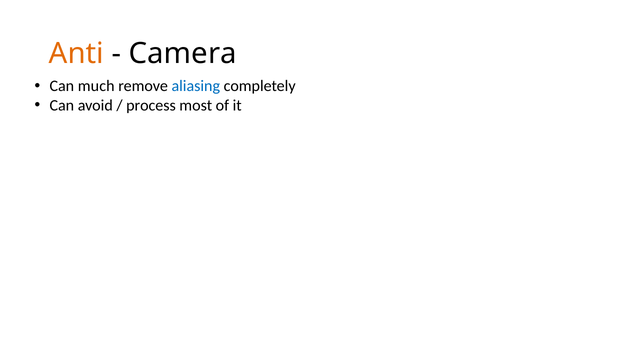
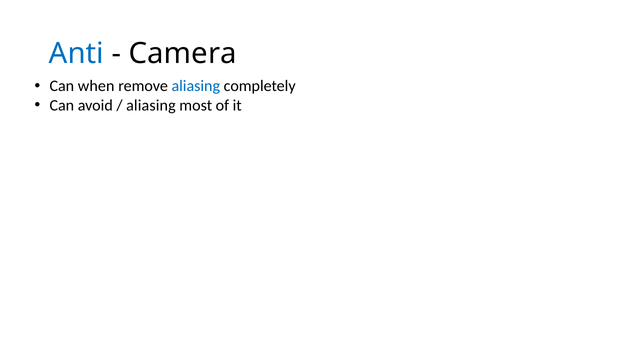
Anti colour: orange -> blue
much: much -> when
process at (151, 106): process -> aliasing
